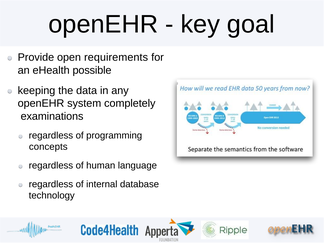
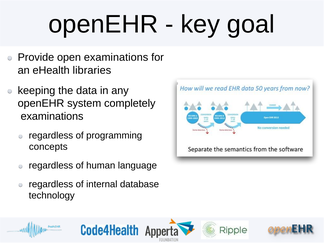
open requirements: requirements -> examinations
possible: possible -> libraries
